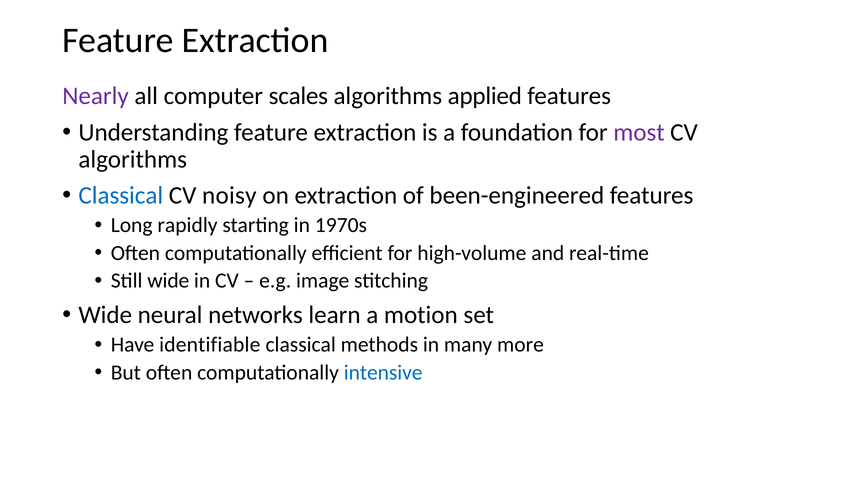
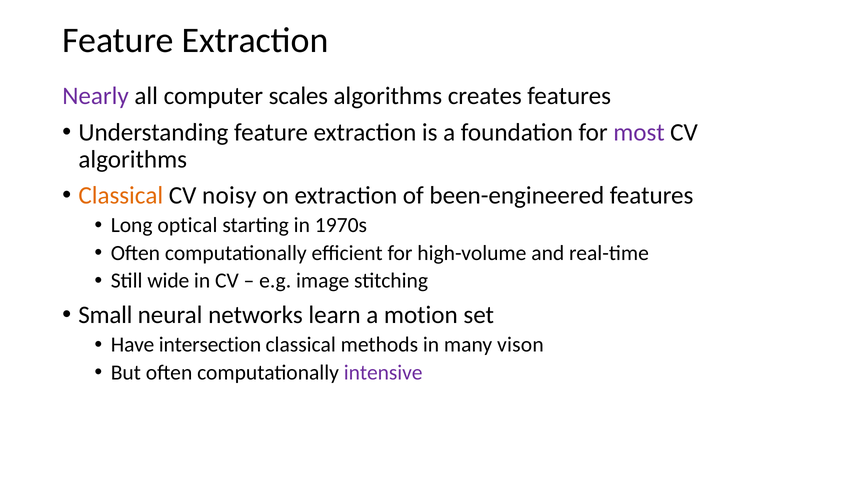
applied: applied -> creates
Classical at (121, 196) colour: blue -> orange
rapidly: rapidly -> optical
Wide at (105, 315): Wide -> Small
identifiable: identifiable -> intersection
more: more -> vison
intensive colour: blue -> purple
